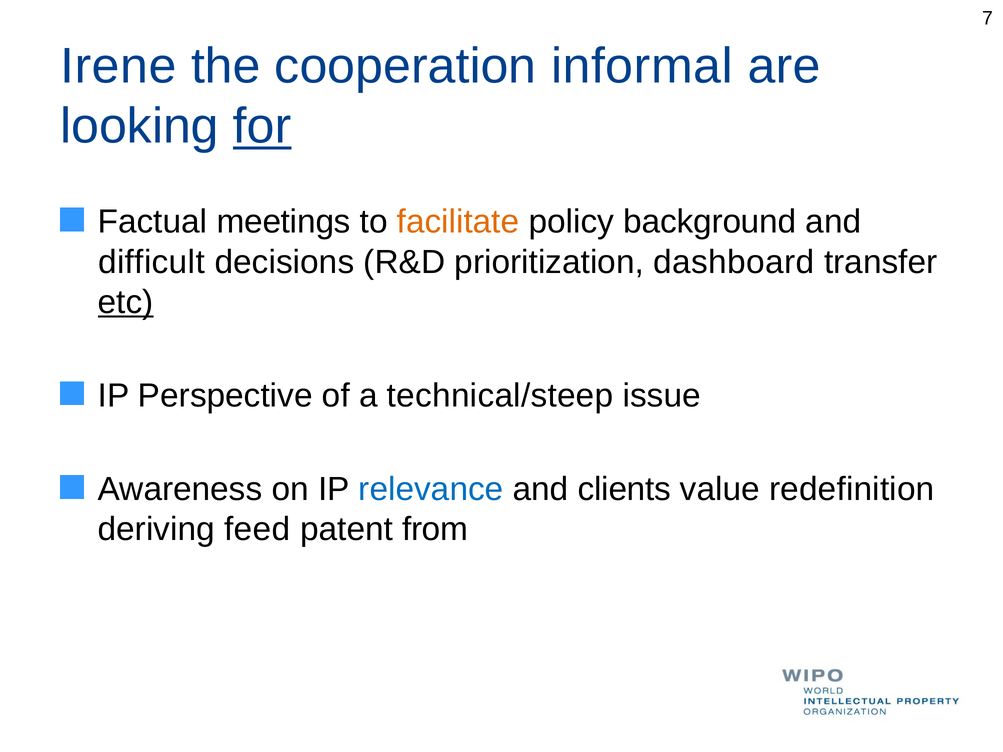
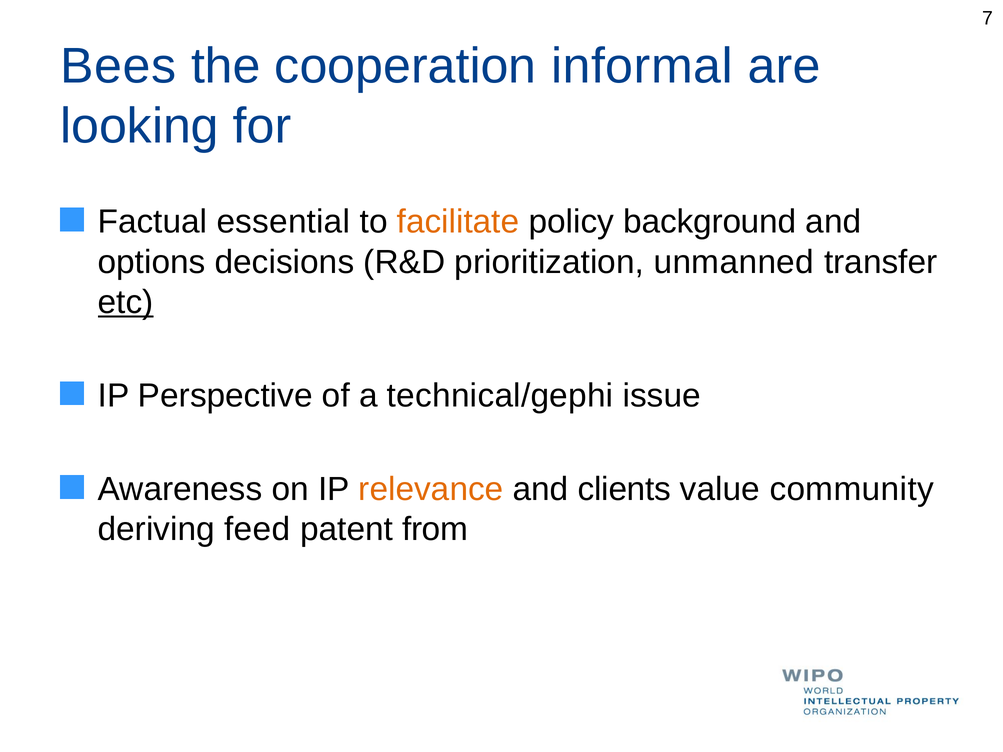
Irene: Irene -> Bees
for underline: present -> none
meetings: meetings -> essential
difficult: difficult -> options
dashboard: dashboard -> unmanned
technical/steep: technical/steep -> technical/gephi
relevance colour: blue -> orange
redefinition: redefinition -> community
